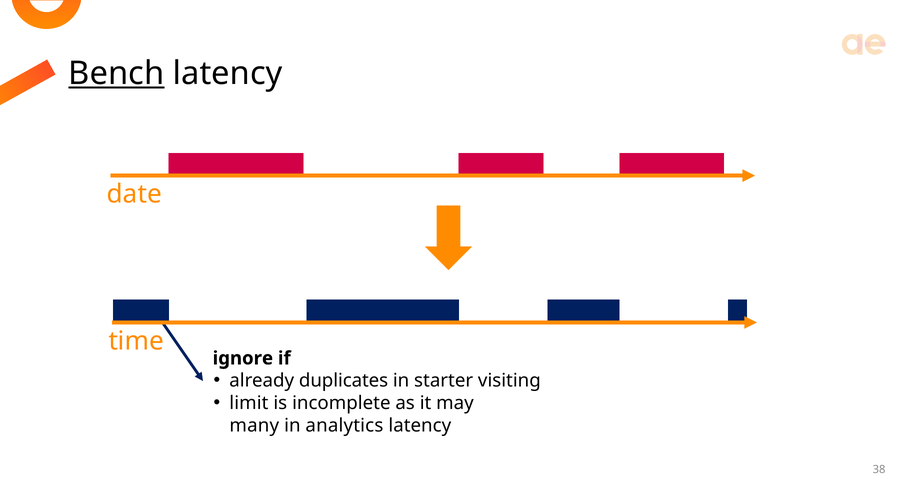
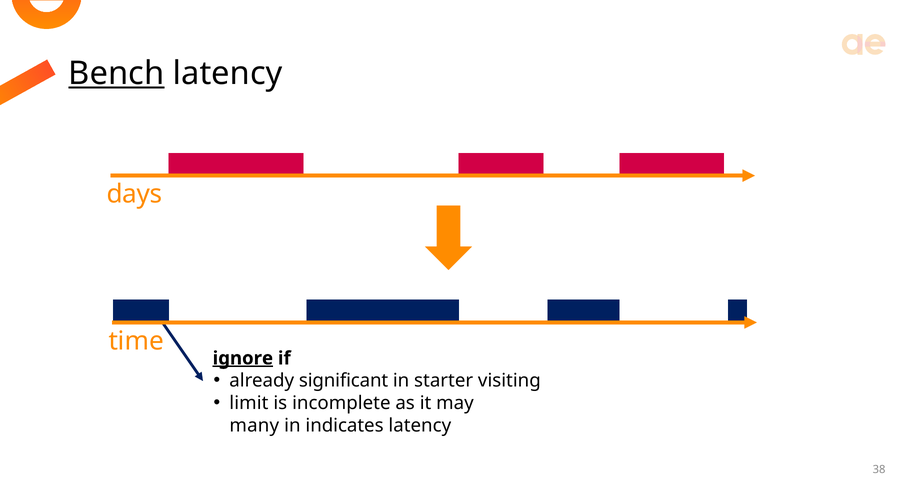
date: date -> days
ignore underline: none -> present
duplicates: duplicates -> significant
analytics: analytics -> indicates
